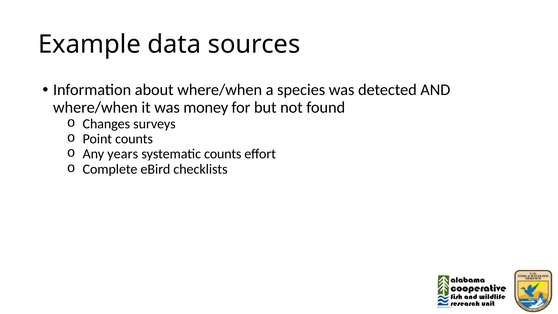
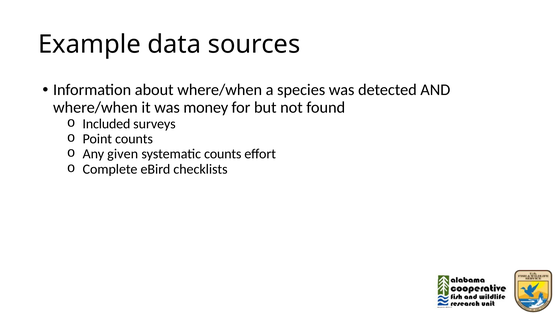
Changes: Changes -> Included
years: years -> given
